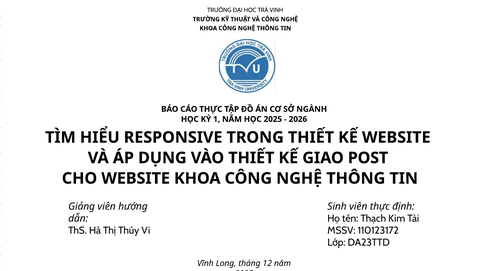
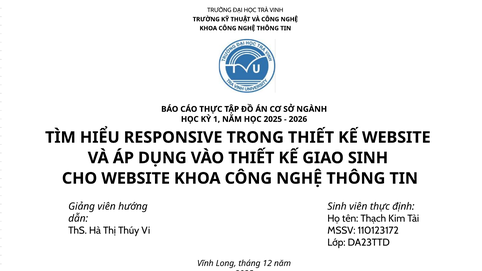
GIAO POST: POST -> SINH
